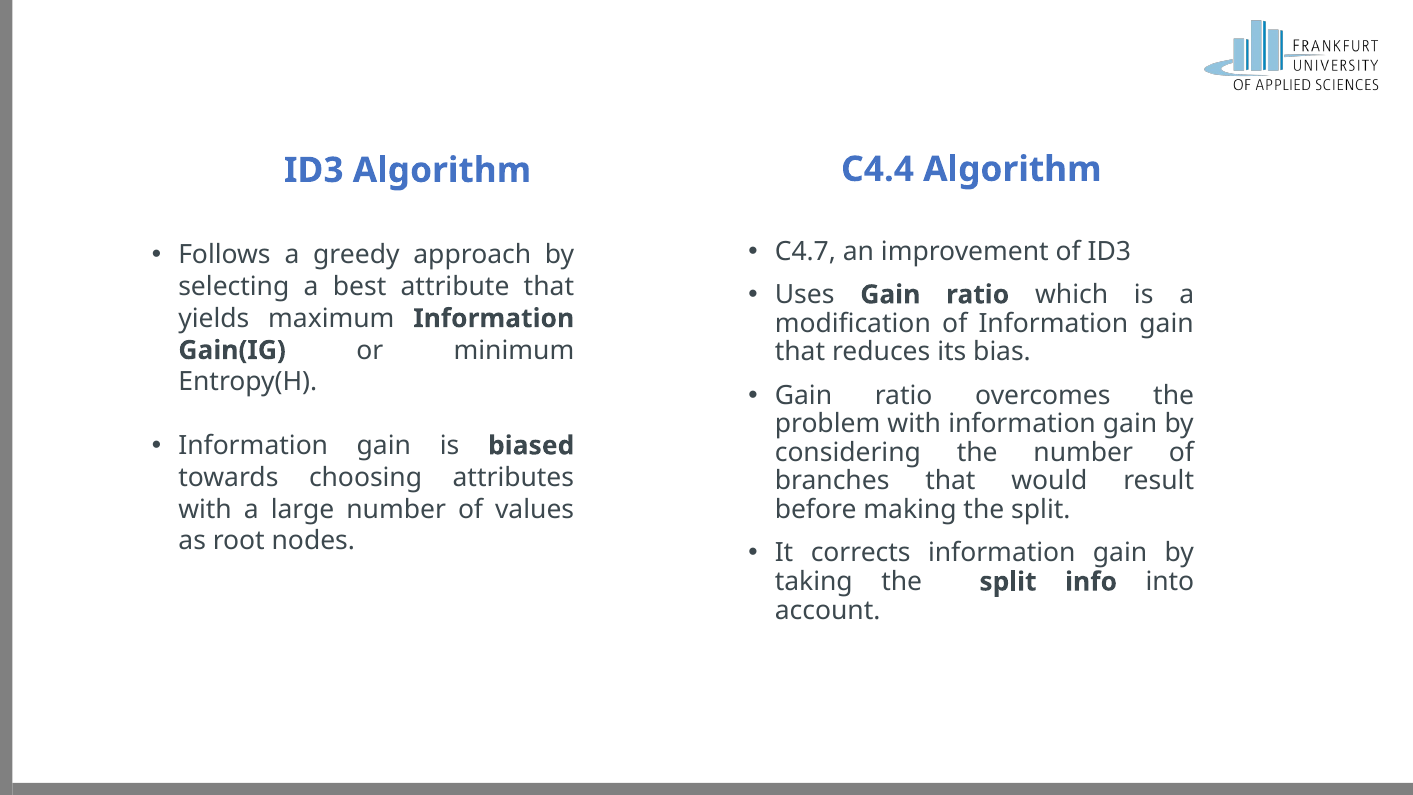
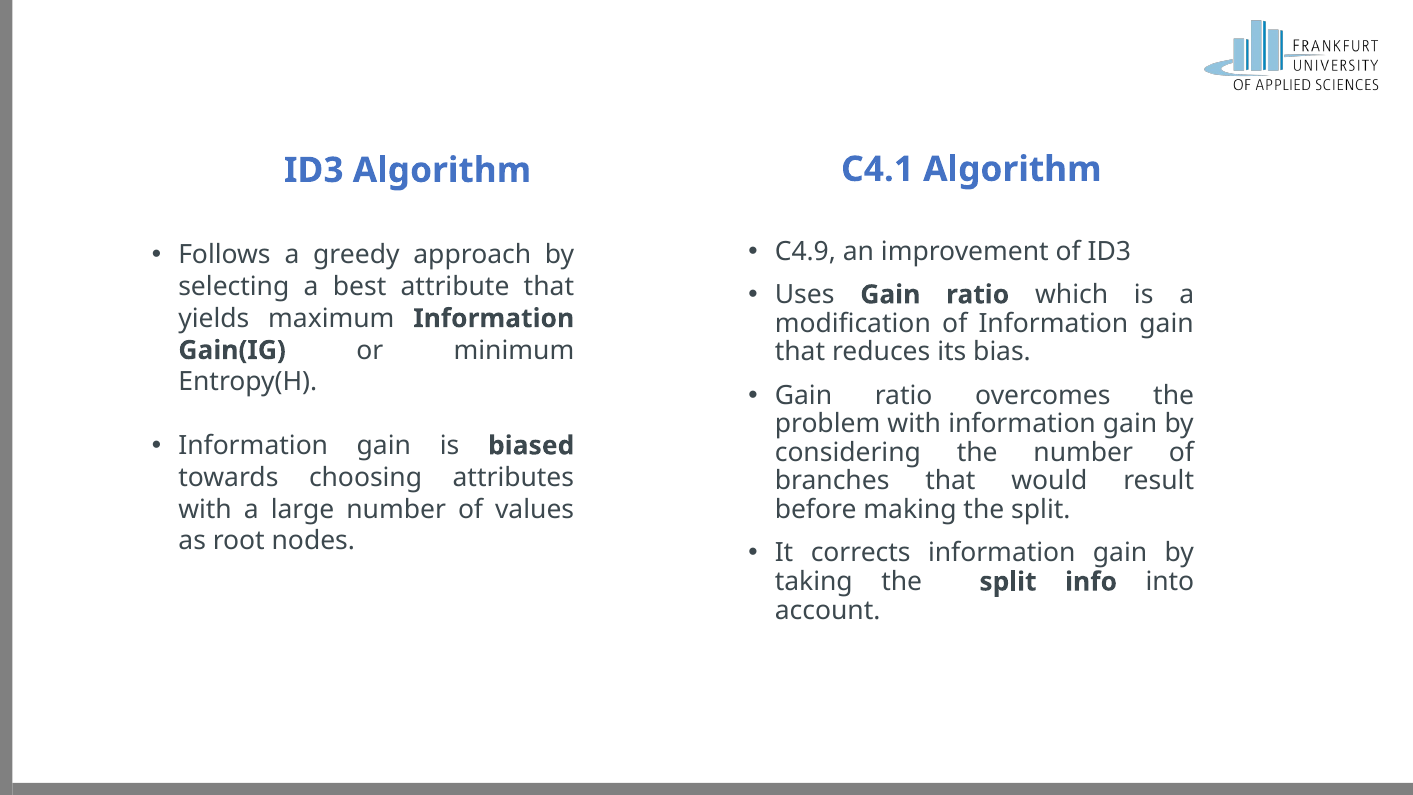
C4.4: C4.4 -> C4.1
C4.7: C4.7 -> C4.9
